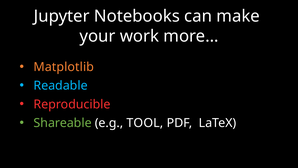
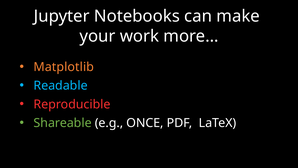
TOOL: TOOL -> ONCE
